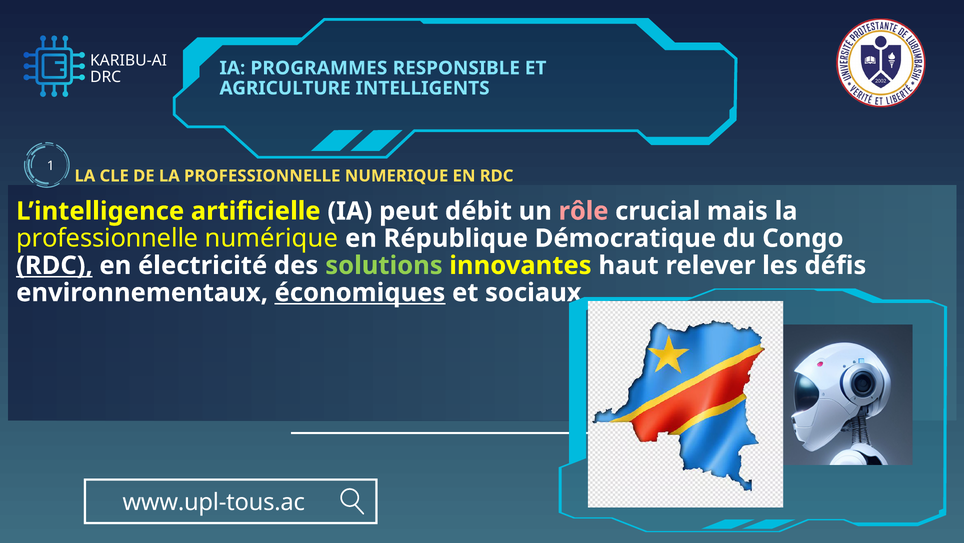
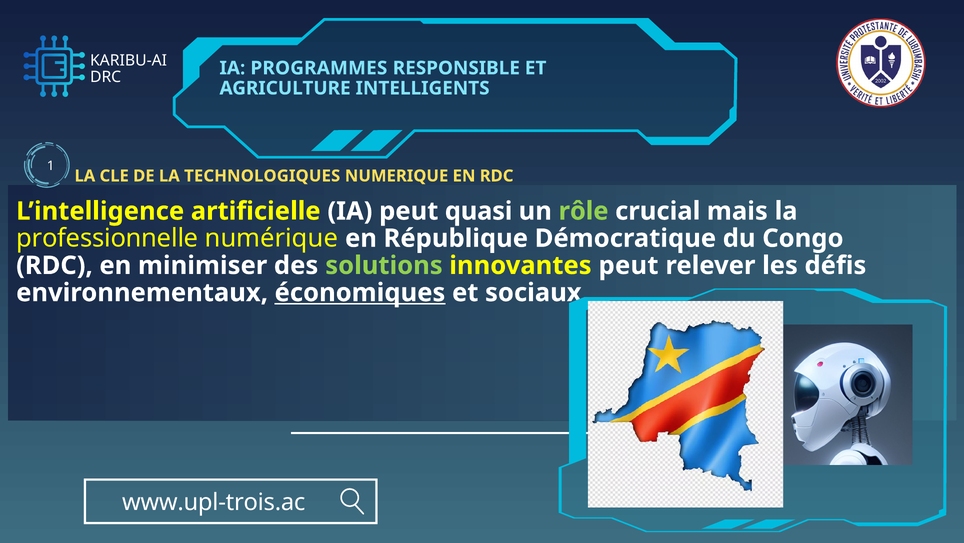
DE LA PROFESSIONNELLE: PROFESSIONNELLE -> TECHNOLOGIQUES
débit: débit -> quasi
rôle colour: pink -> light green
RDC at (54, 265) underline: present -> none
électricité: électricité -> minimiser
innovantes haut: haut -> peut
www.upl-tous.ac: www.upl-tous.ac -> www.upl-trois.ac
